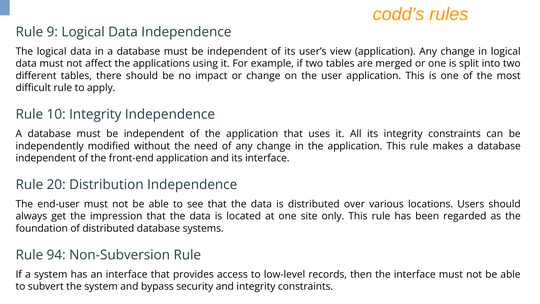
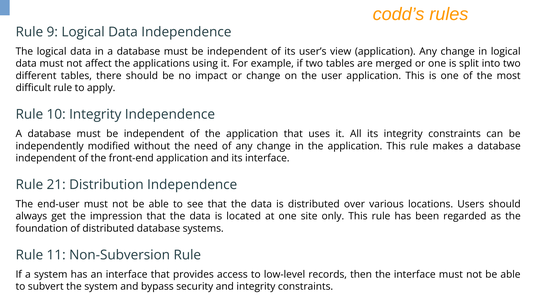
20: 20 -> 21
94: 94 -> 11
